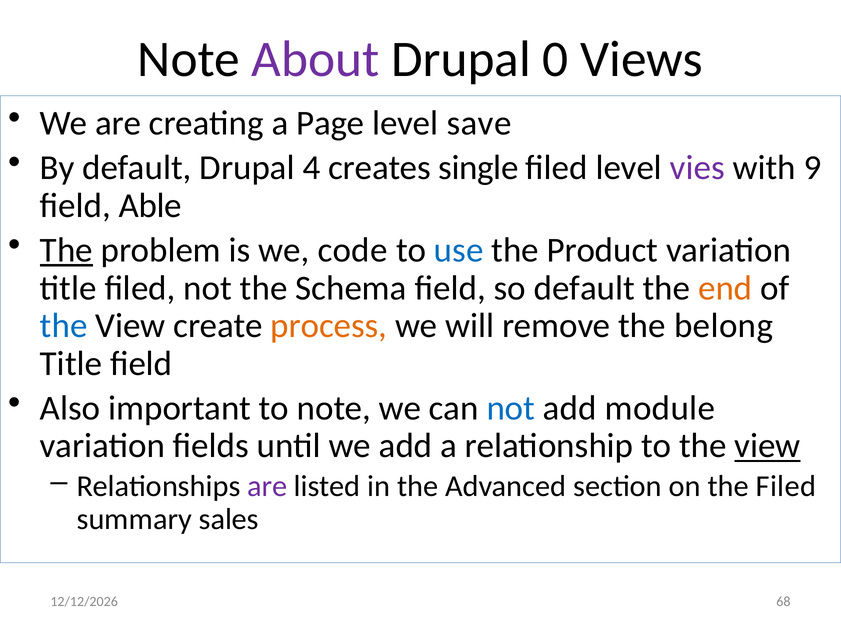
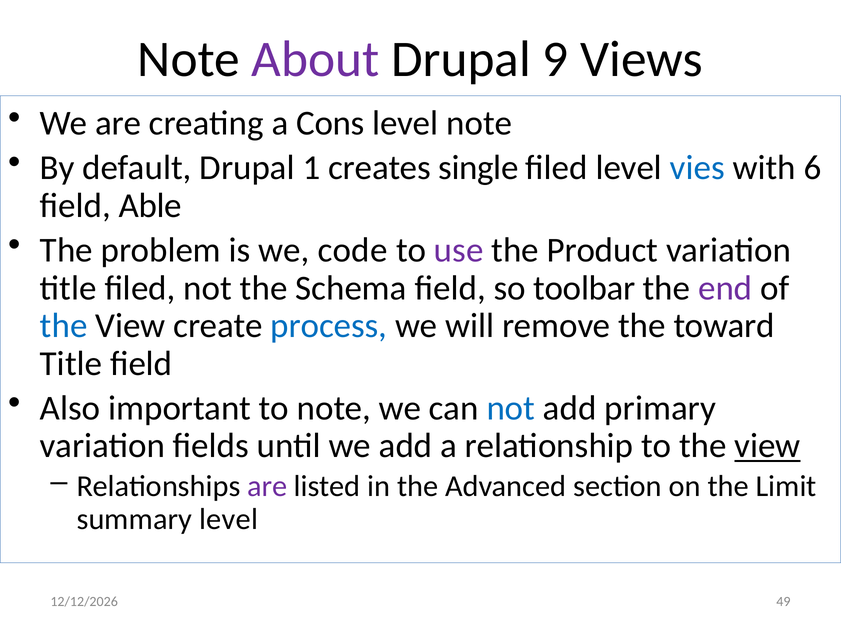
0: 0 -> 9
Page: Page -> Cons
level save: save -> note
4: 4 -> 1
vies colour: purple -> blue
9: 9 -> 6
The at (66, 250) underline: present -> none
use colour: blue -> purple
so default: default -> toolbar
end colour: orange -> purple
process colour: orange -> blue
belong: belong -> toward
module: module -> primary
the Filed: Filed -> Limit
summary sales: sales -> level
68: 68 -> 49
